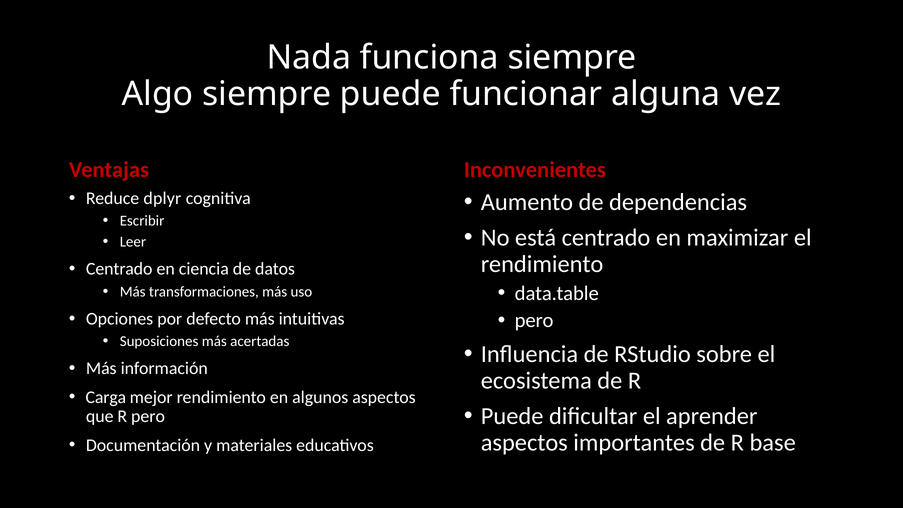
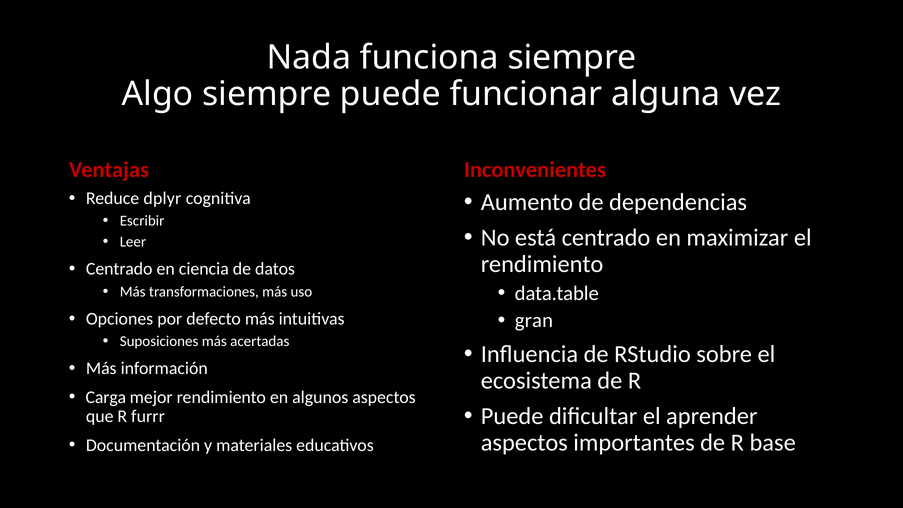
pero at (534, 320): pero -> gran
R pero: pero -> furrr
